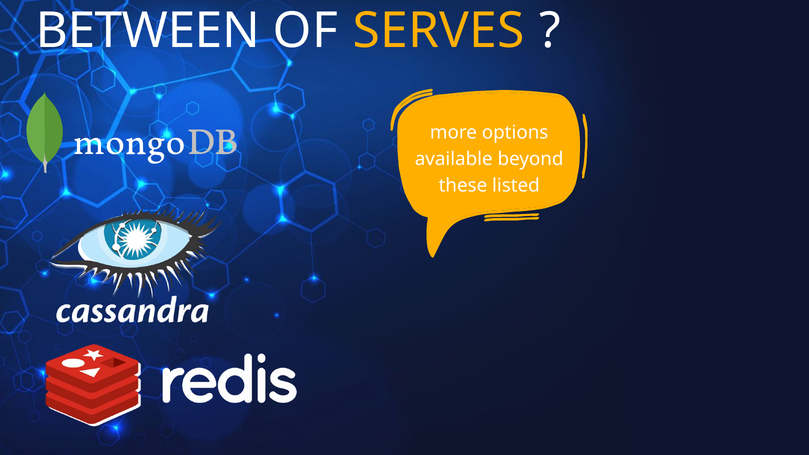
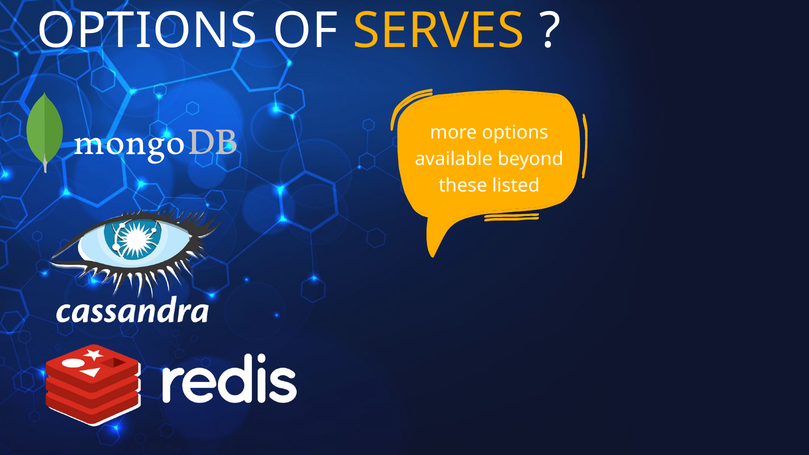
BETWEEN at (148, 31): BETWEEN -> OPTIONS
